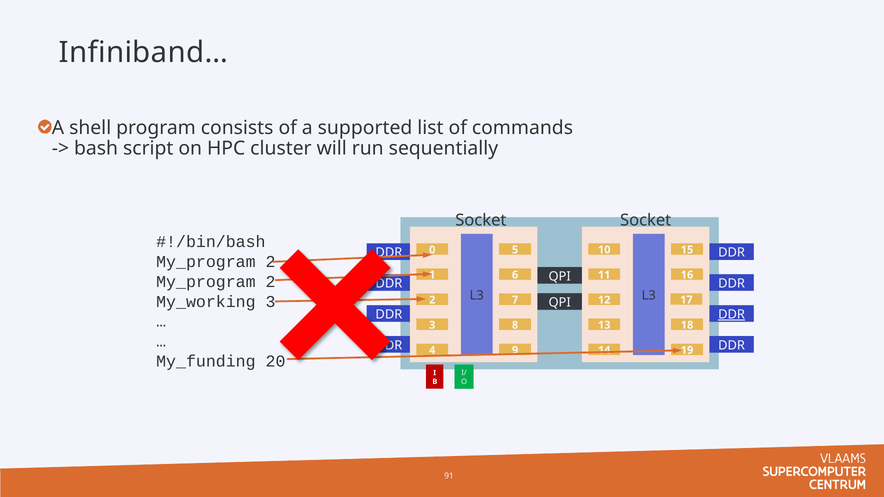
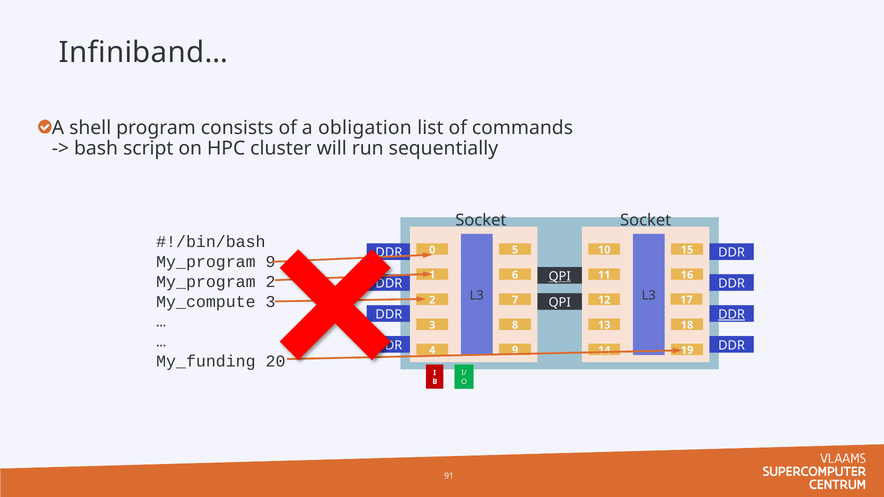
supported: supported -> obligation
2 at (271, 262): 2 -> 9
QPI at (560, 276) underline: none -> present
My_working: My_working -> My_compute
